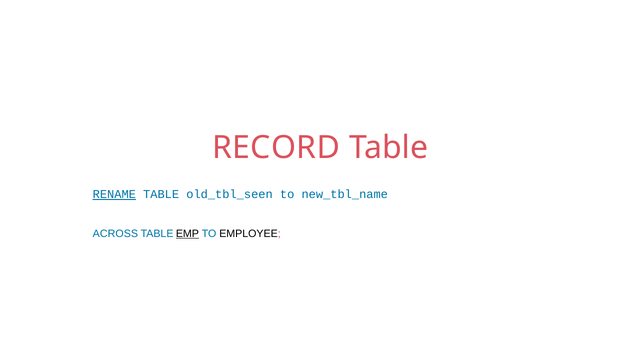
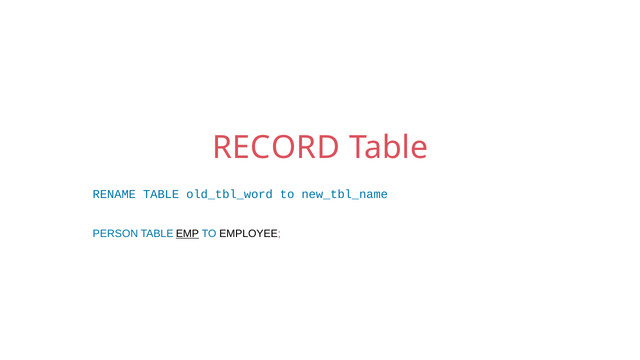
RENAME underline: present -> none
old_tbl_seen: old_tbl_seen -> old_tbl_word
ACROSS: ACROSS -> PERSON
